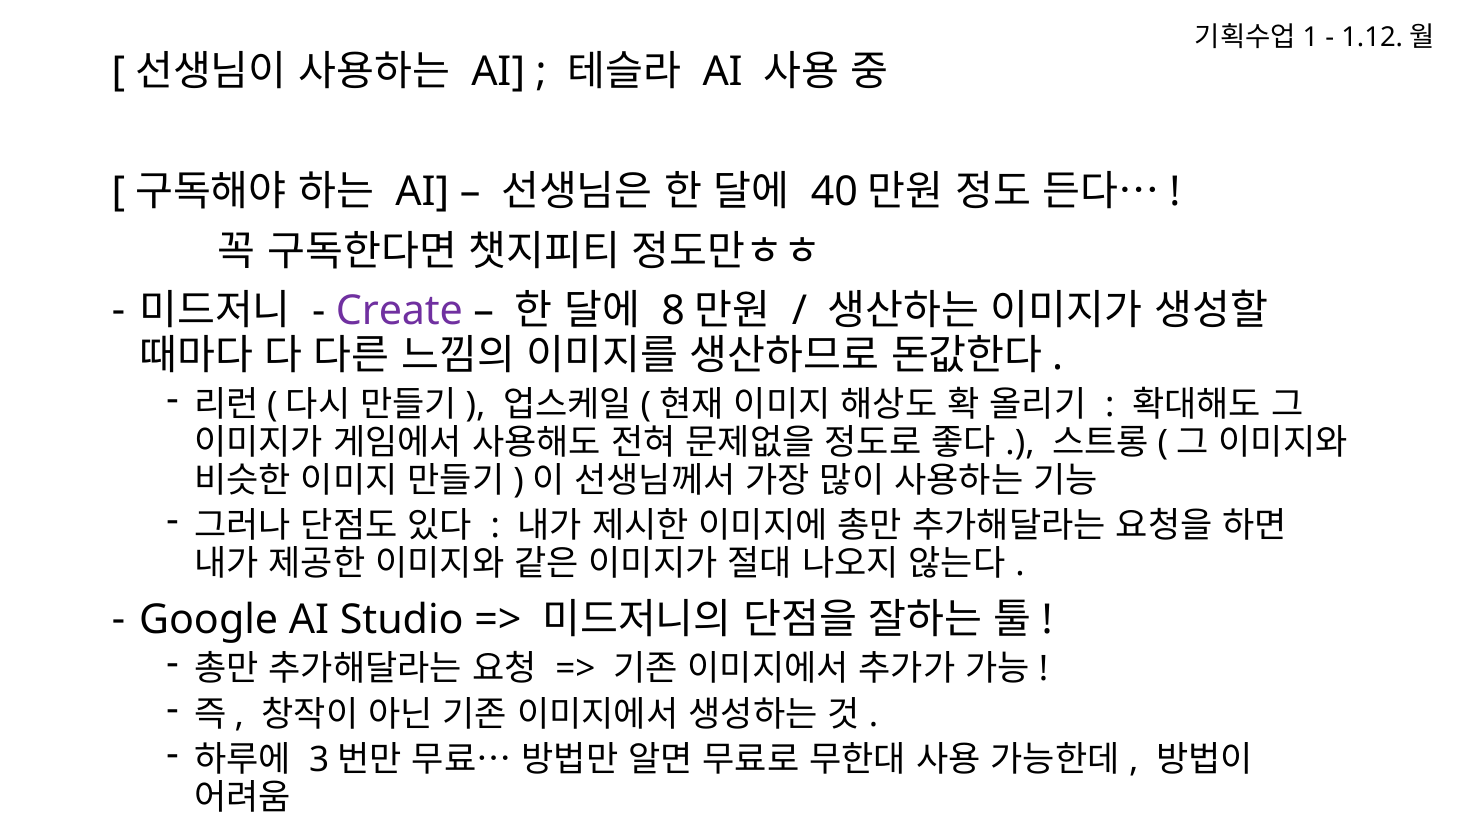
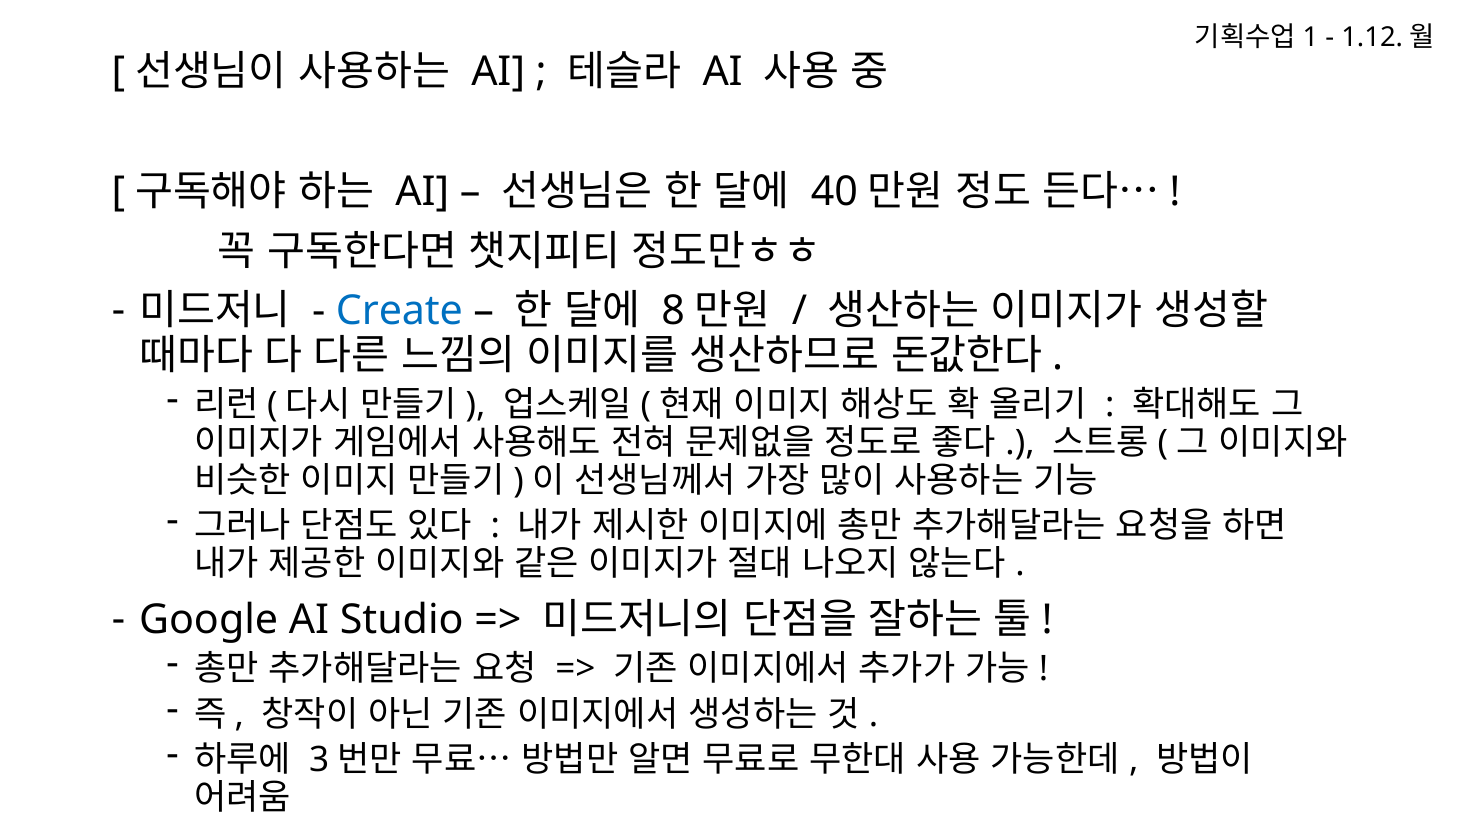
Create colour: purple -> blue
